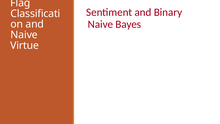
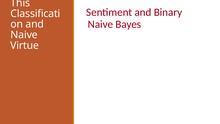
Flag: Flag -> This
